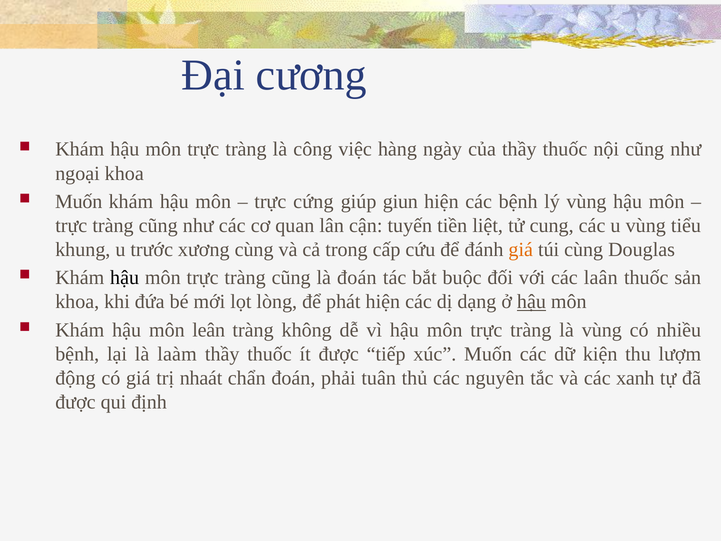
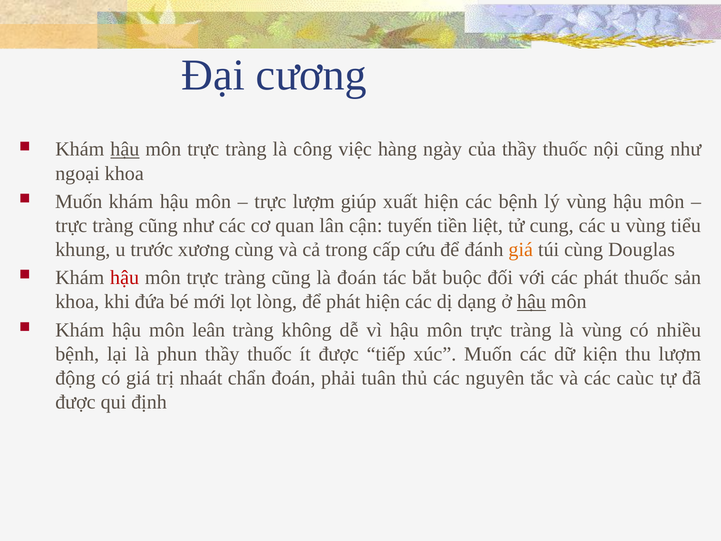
hậu at (125, 149) underline: none -> present
trực cứng: cứng -> lượm
giun: giun -> xuất
hậu at (125, 278) colour: black -> red
các laân: laân -> phát
laàm: laàm -> phun
xanh: xanh -> caùc
